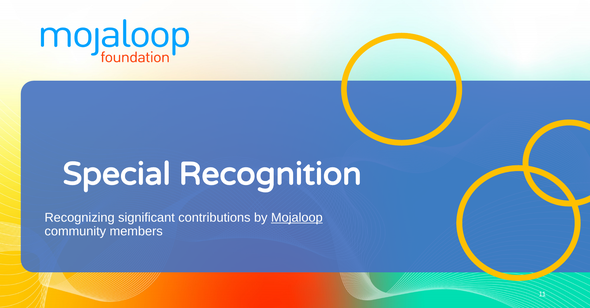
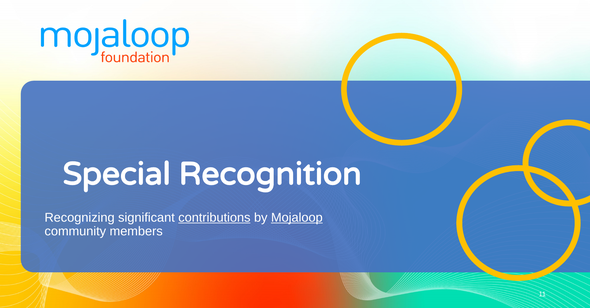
contributions underline: none -> present
